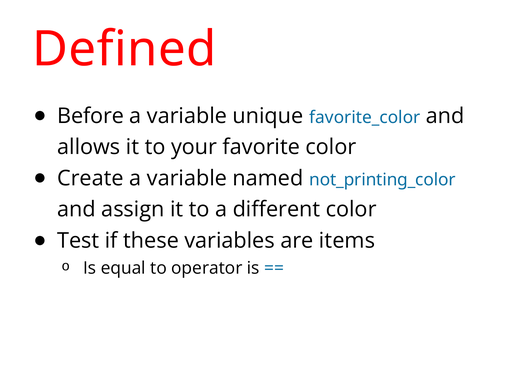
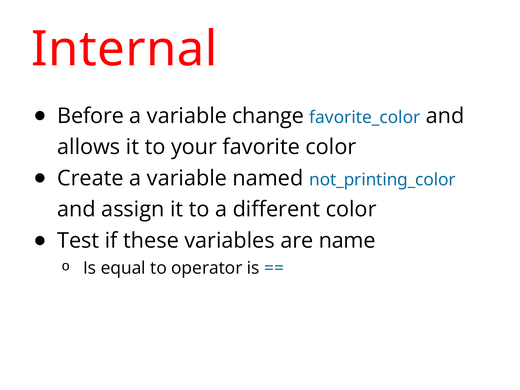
Defined: Defined -> Internal
unique: unique -> change
items: items -> name
